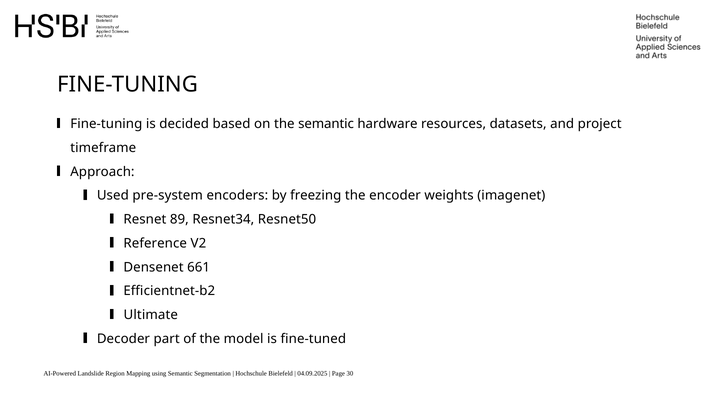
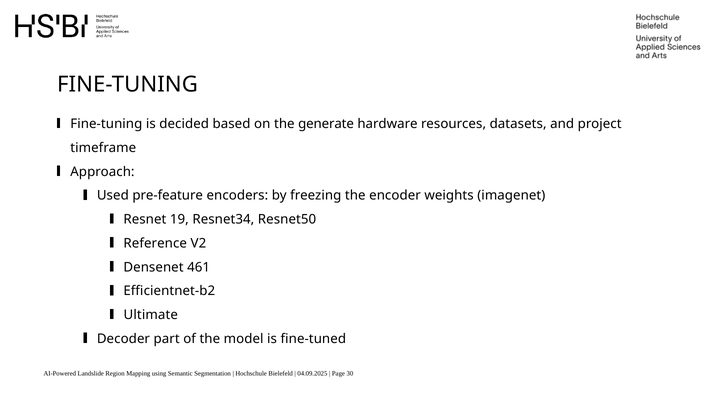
the semantic: semantic -> generate
pre-system: pre-system -> pre-feature
89: 89 -> 19
661: 661 -> 461
